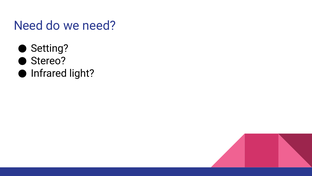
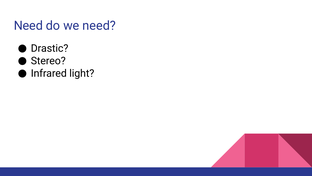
Setting: Setting -> Drastic
